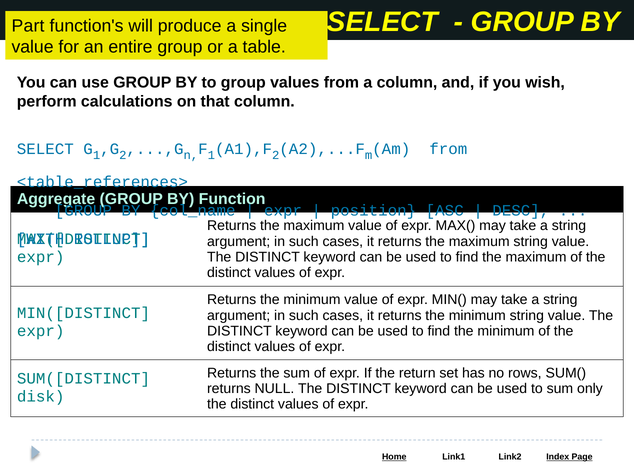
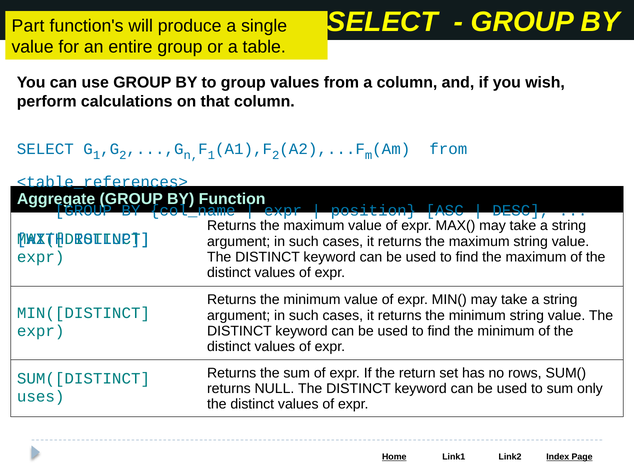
disk: disk -> uses
